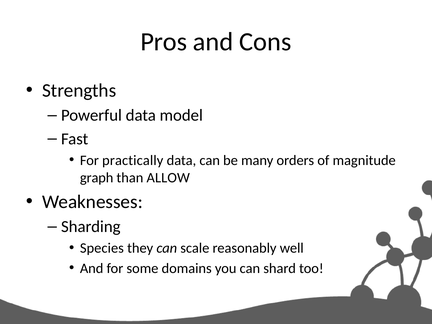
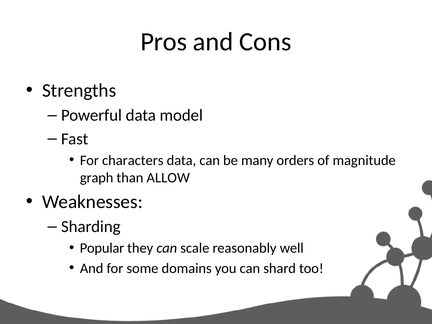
practically: practically -> characters
Species: Species -> Popular
